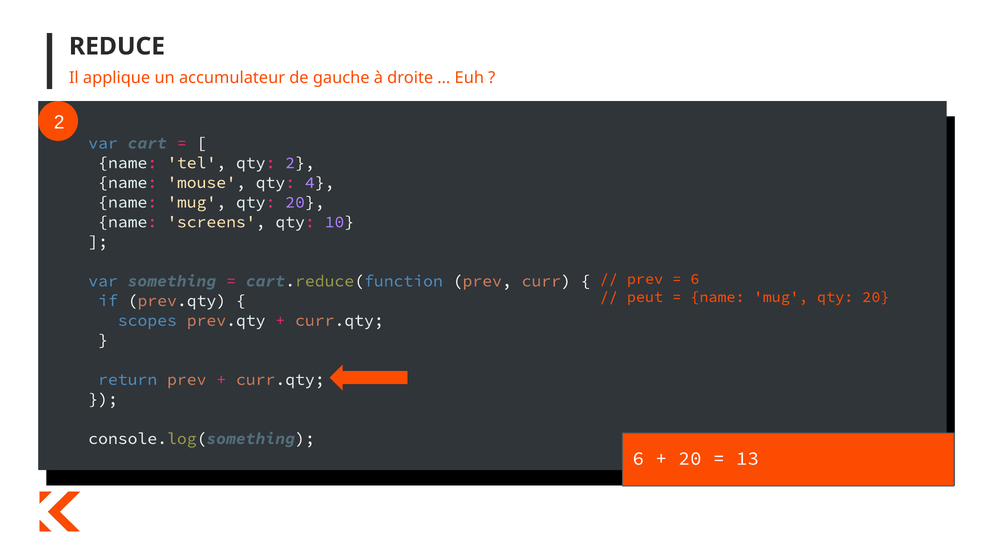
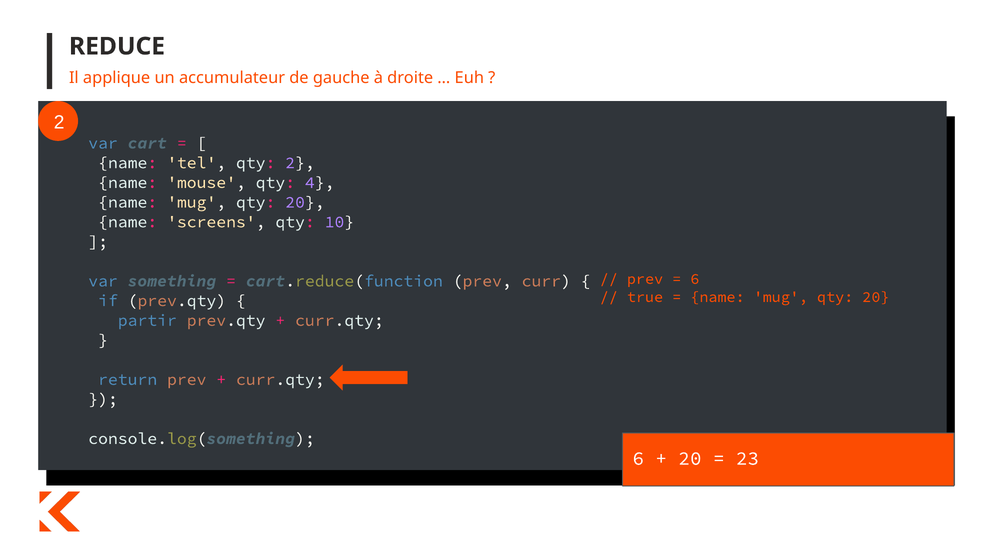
peut: peut -> true
scopes: scopes -> partir
13: 13 -> 23
